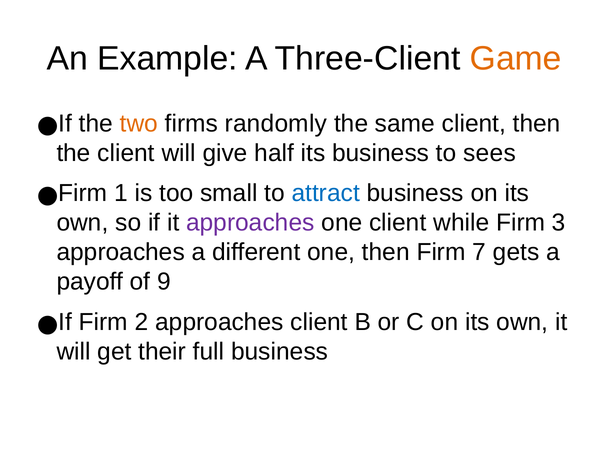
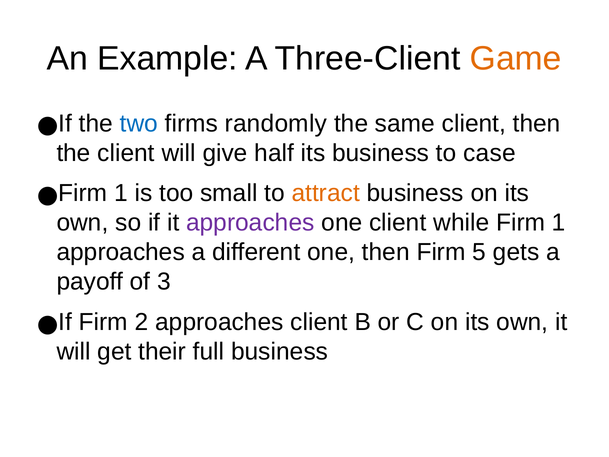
two colour: orange -> blue
sees: sees -> case
attract colour: blue -> orange
while Firm 3: 3 -> 1
7: 7 -> 5
9: 9 -> 3
